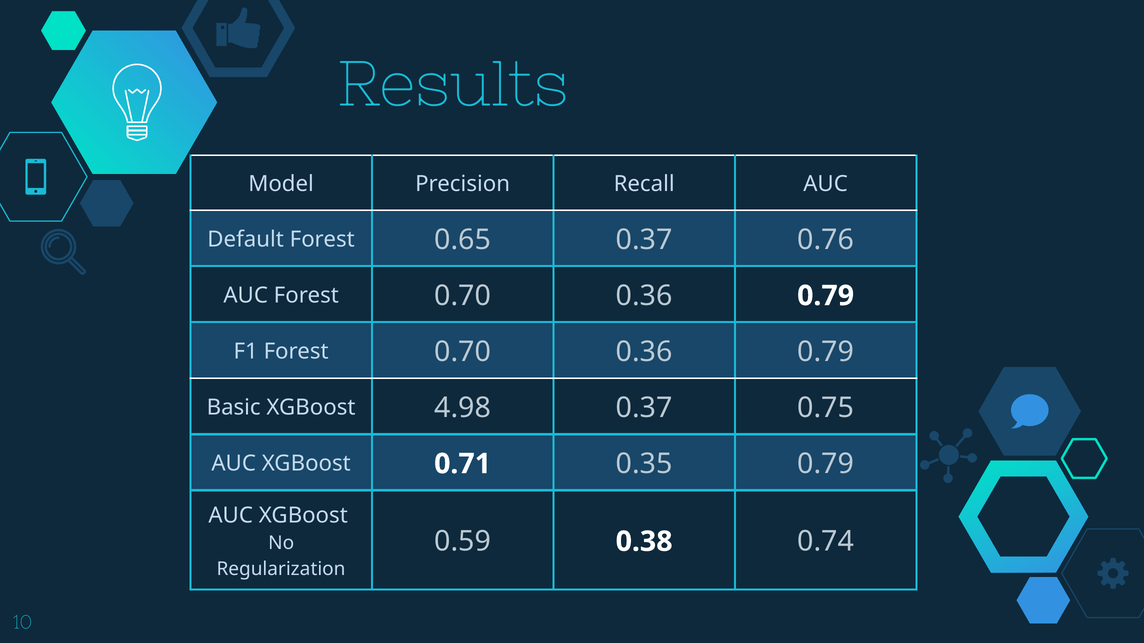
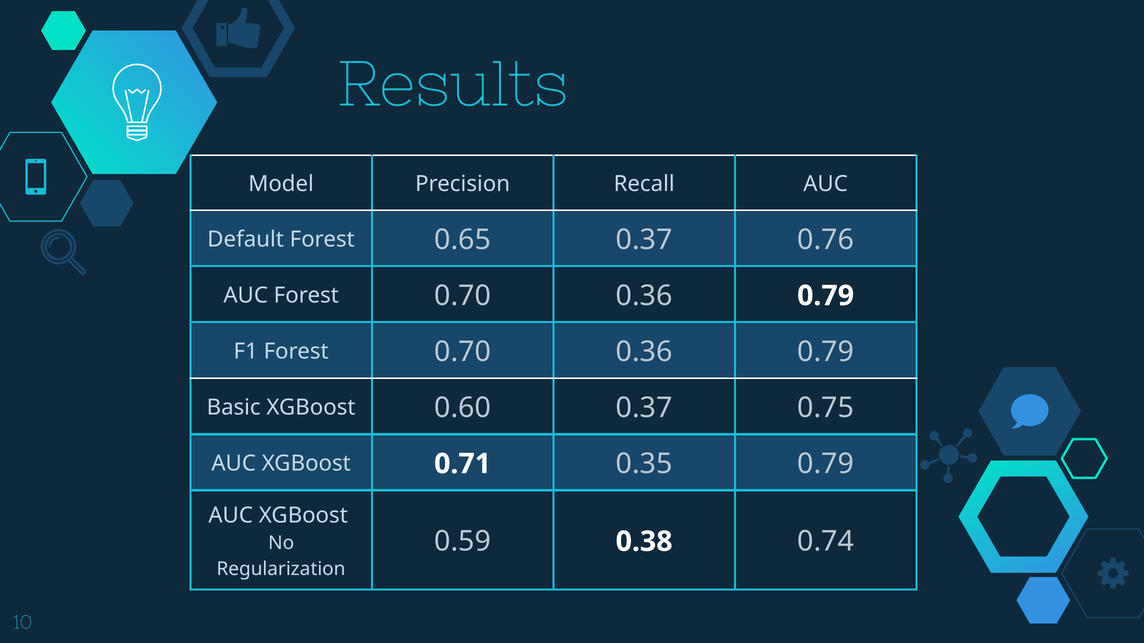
4.98: 4.98 -> 0.60
